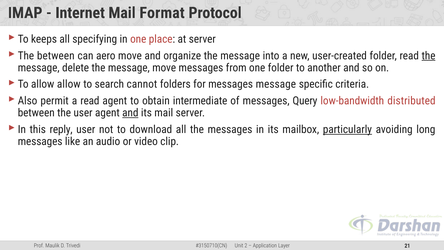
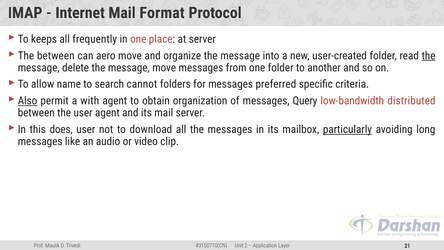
specifying: specifying -> frequently
allow allow: allow -> name
messages message: message -> preferred
Also underline: none -> present
a read: read -> with
intermediate: intermediate -> organization
and at (130, 113) underline: present -> none
reply: reply -> does
